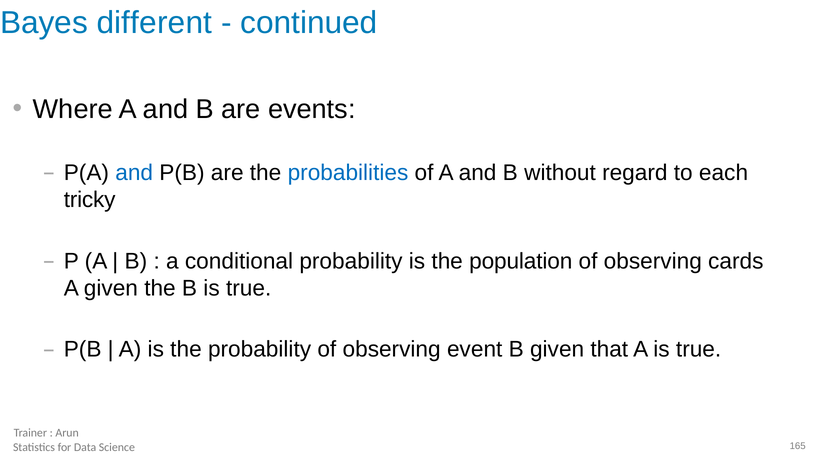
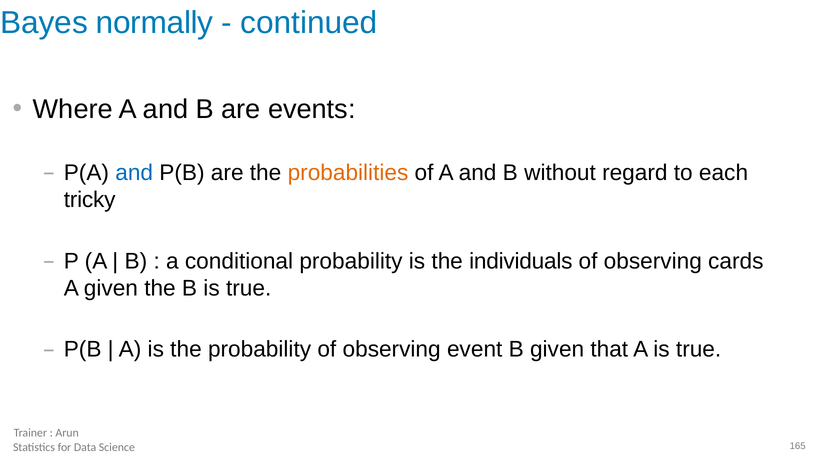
different: different -> normally
probabilities colour: blue -> orange
population: population -> individuals
